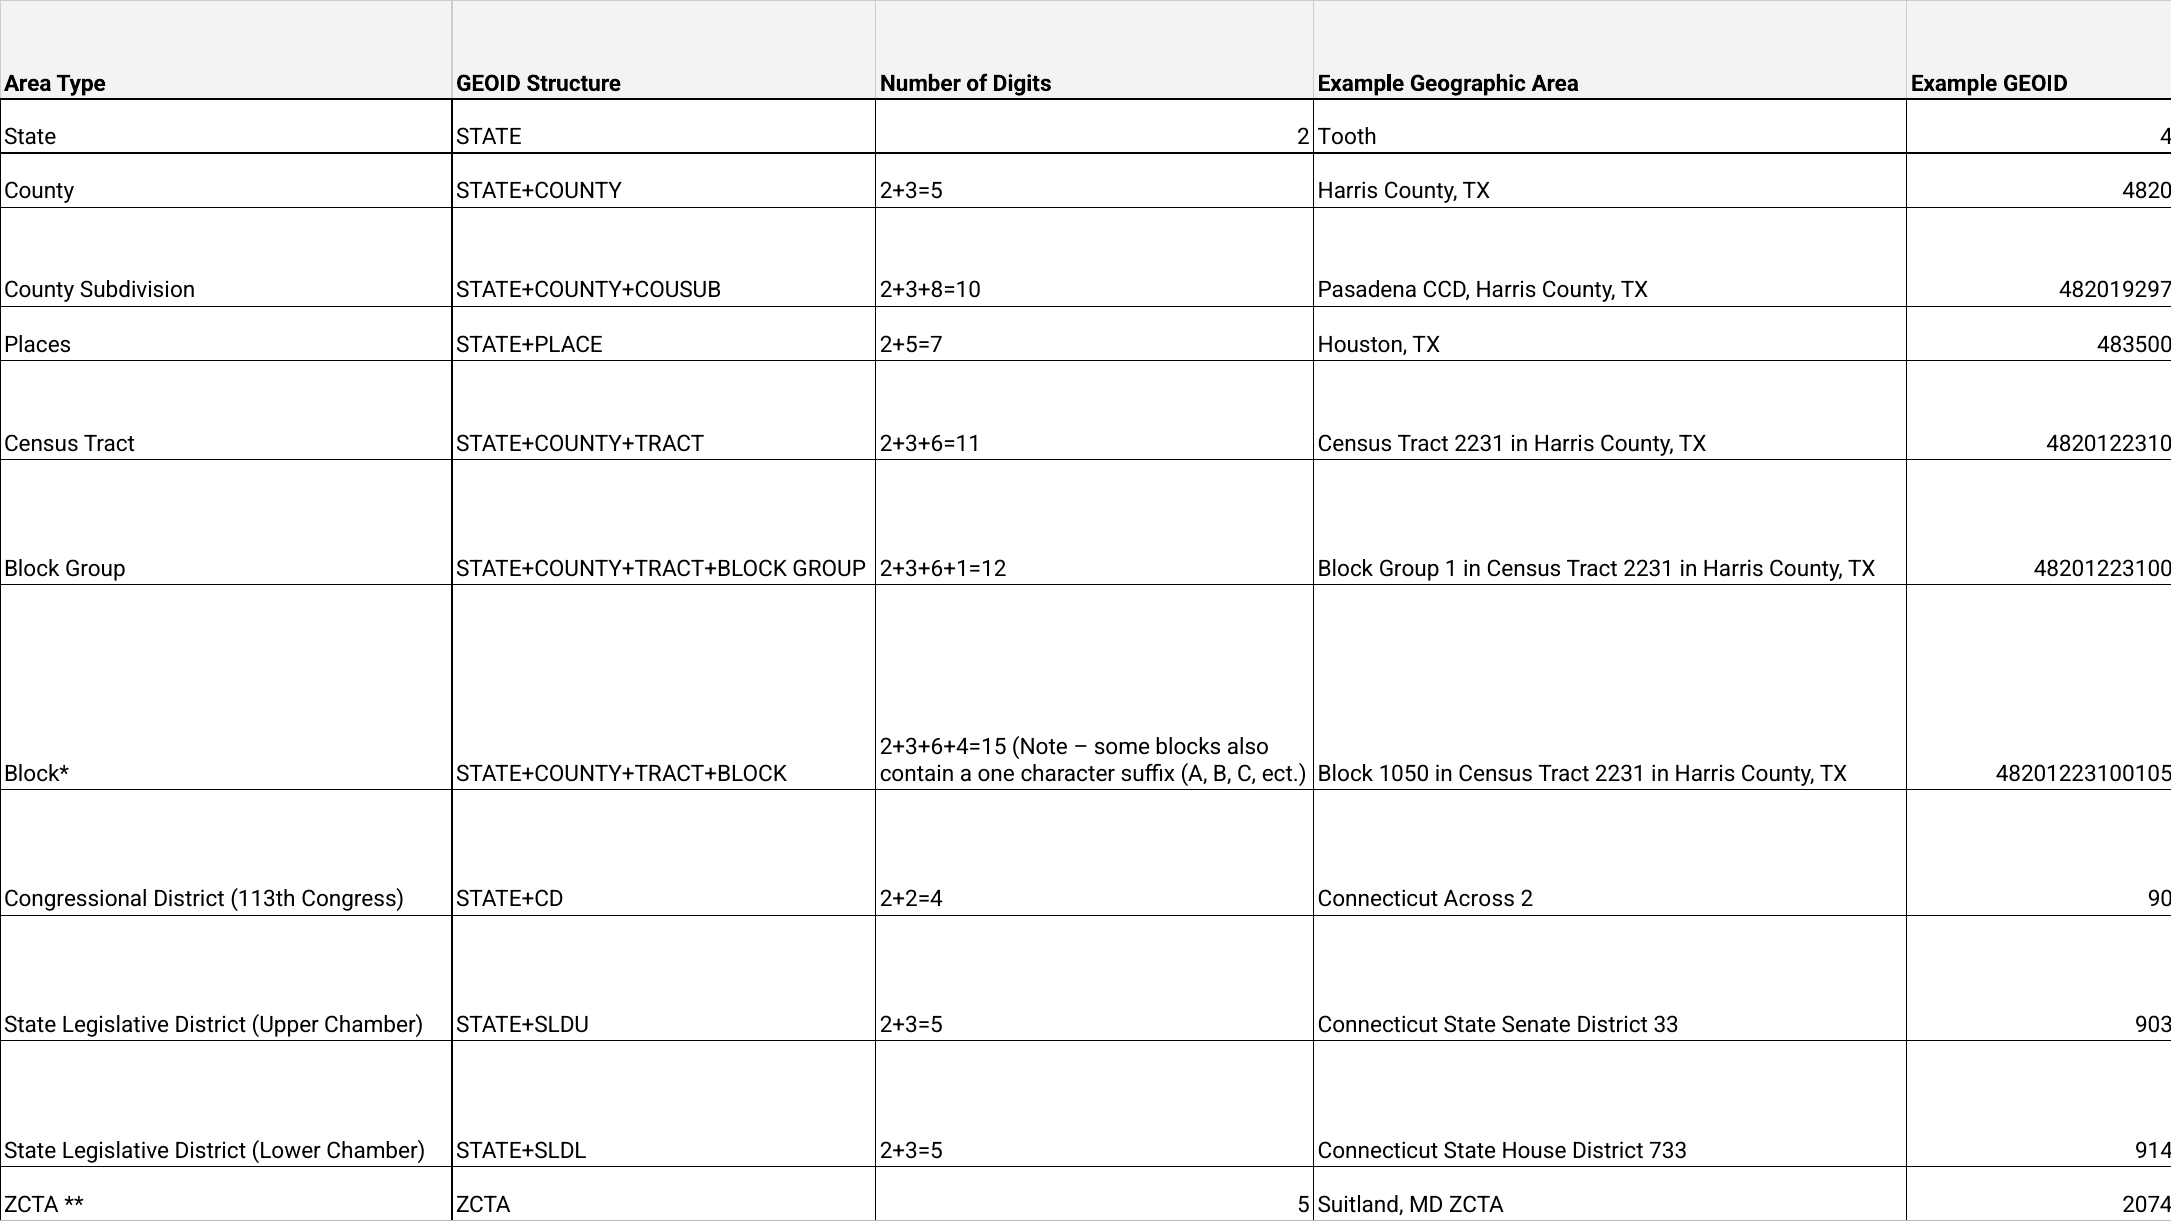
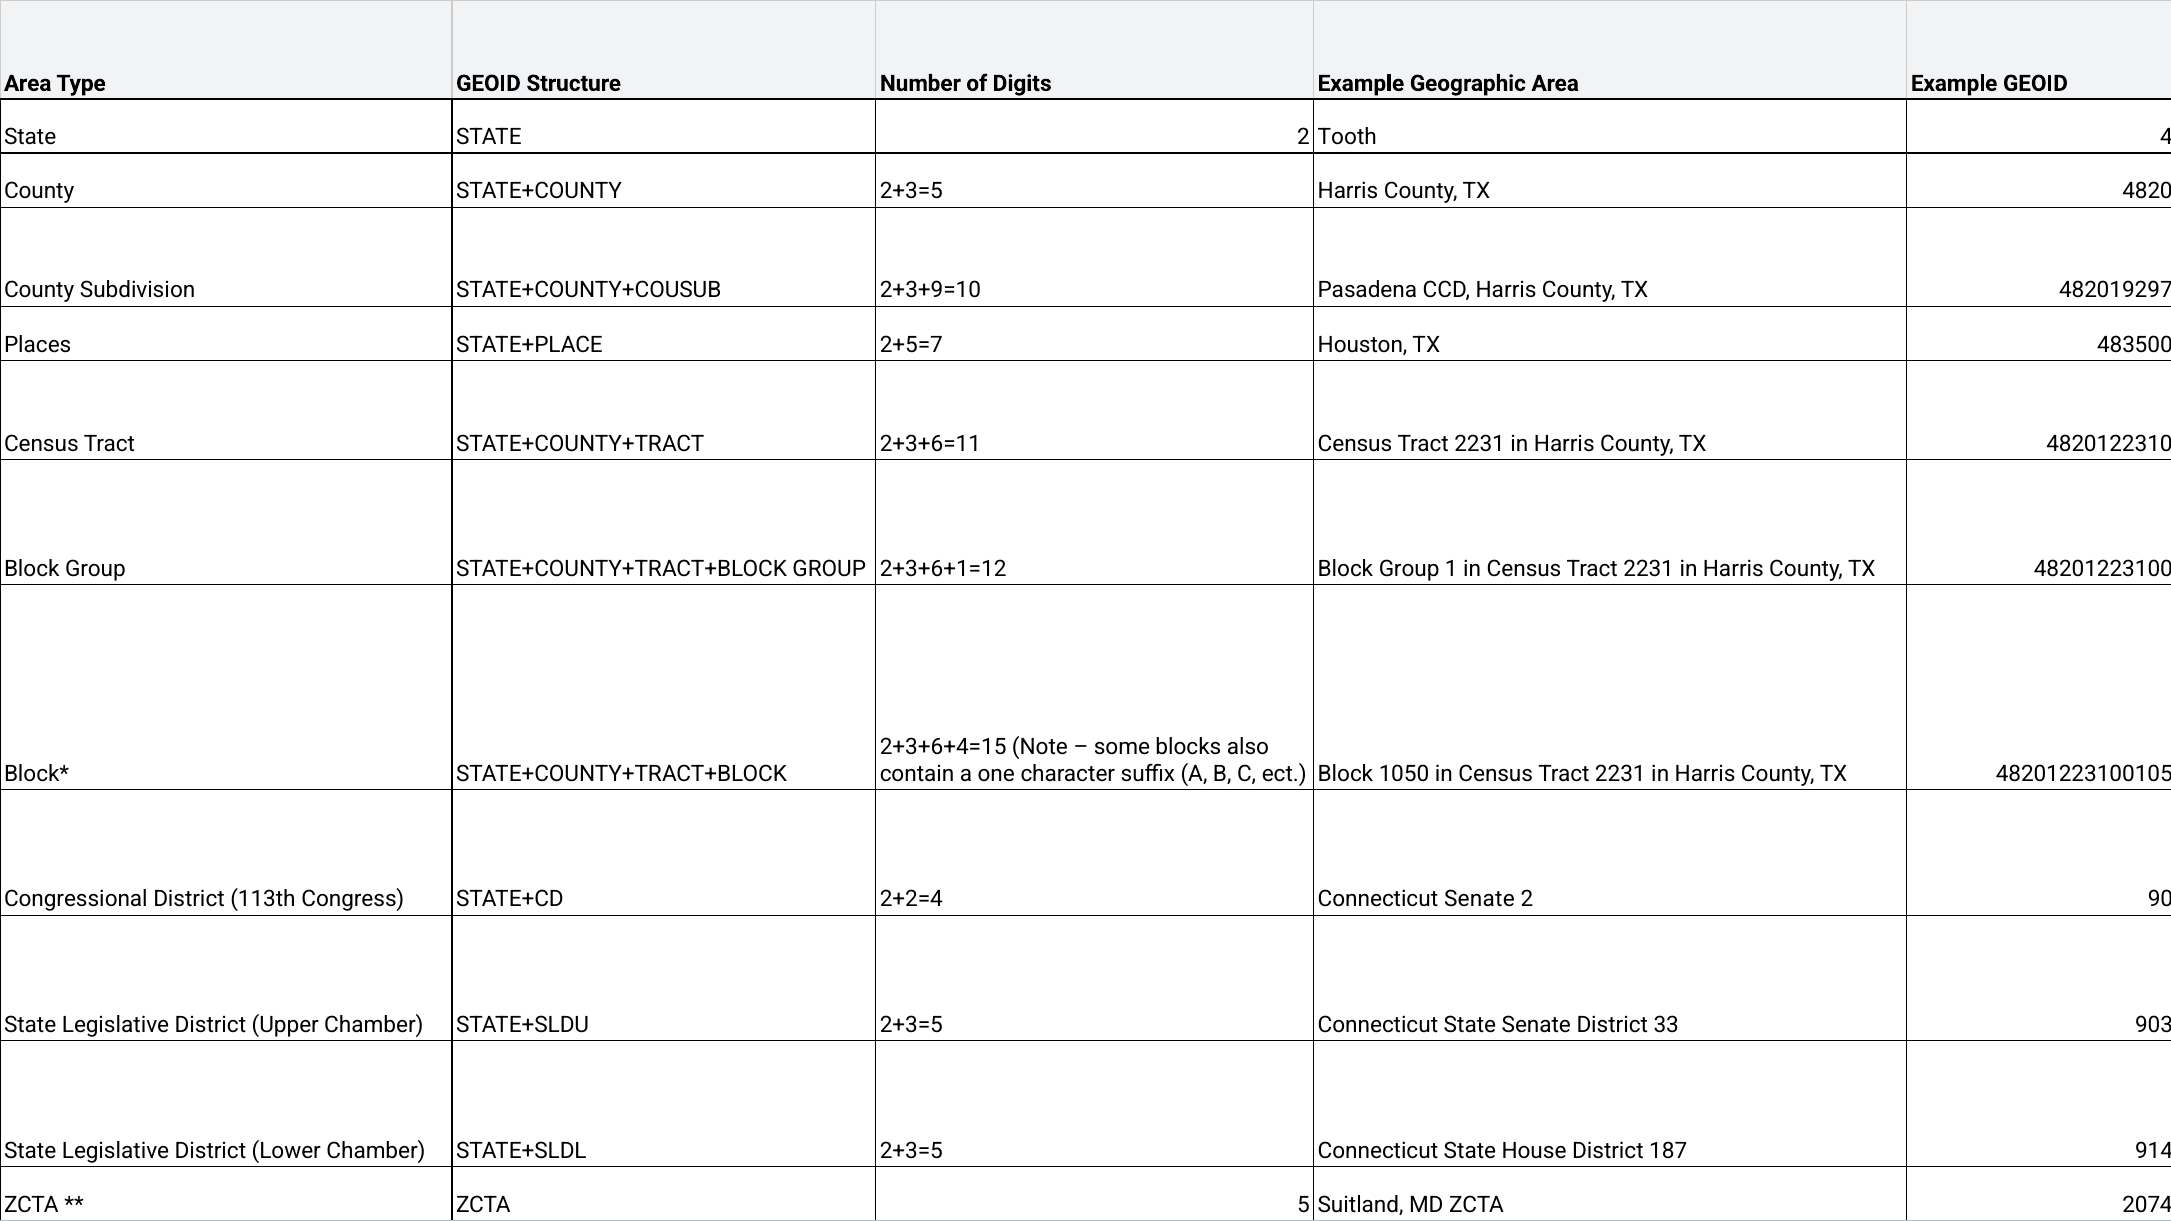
2+3+8=10: 2+3+8=10 -> 2+3+9=10
Connecticut Across: Across -> Senate
733: 733 -> 187
